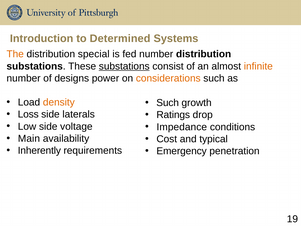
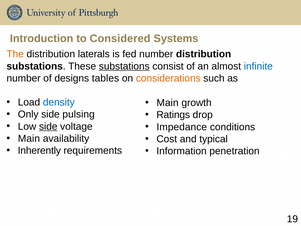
Determined: Determined -> Considered
special: special -> laterals
infinite colour: orange -> blue
power: power -> tables
density colour: orange -> blue
Such at (168, 103): Such -> Main
Loss: Loss -> Only
laterals: laterals -> pulsing
side at (48, 126) underline: none -> present
Emergency: Emergency -> Information
